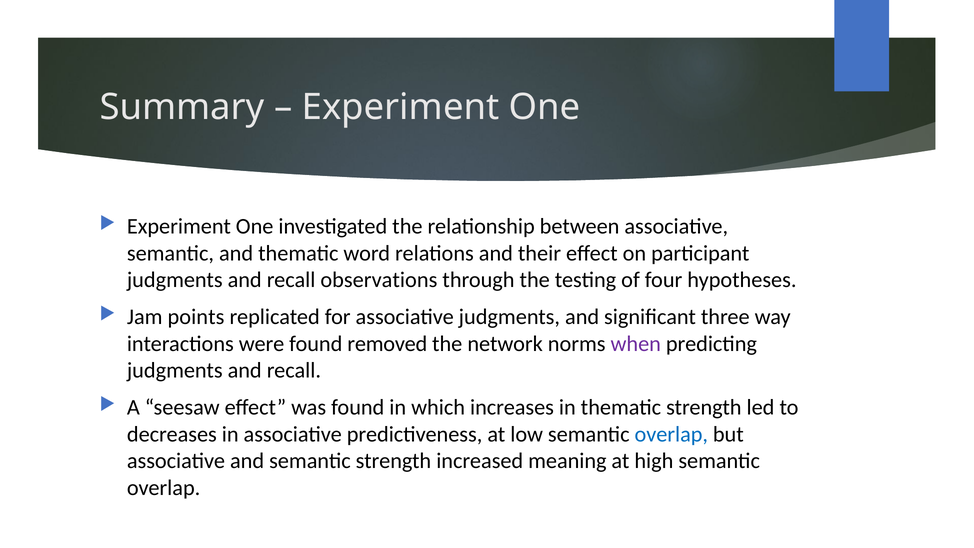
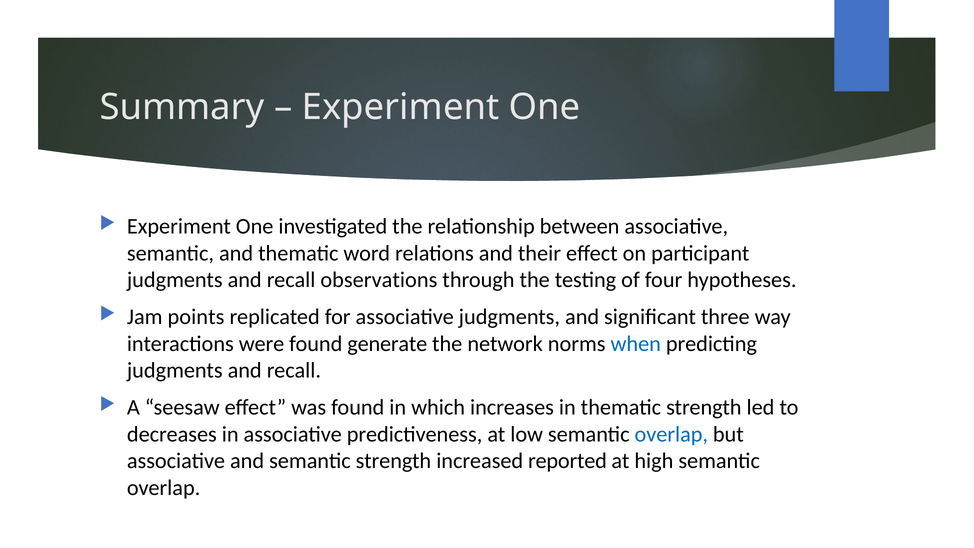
removed: removed -> generate
when colour: purple -> blue
meaning: meaning -> reported
